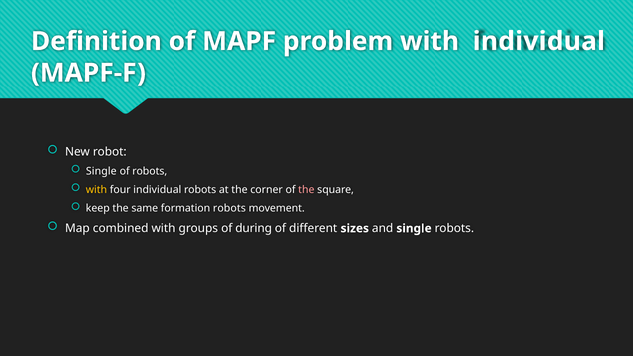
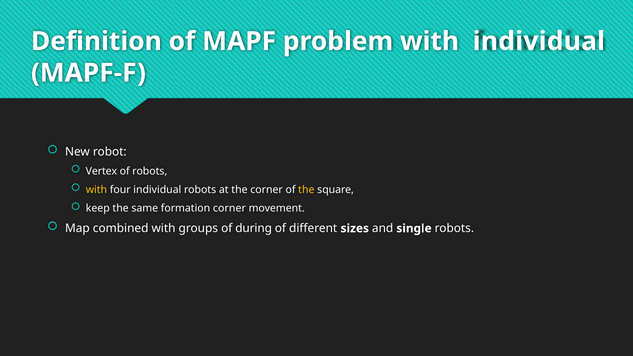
Single at (101, 171): Single -> Vertex
the at (306, 190) colour: pink -> yellow
formation robots: robots -> corner
